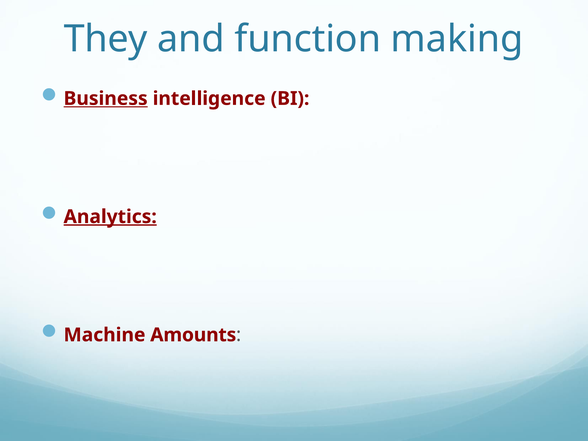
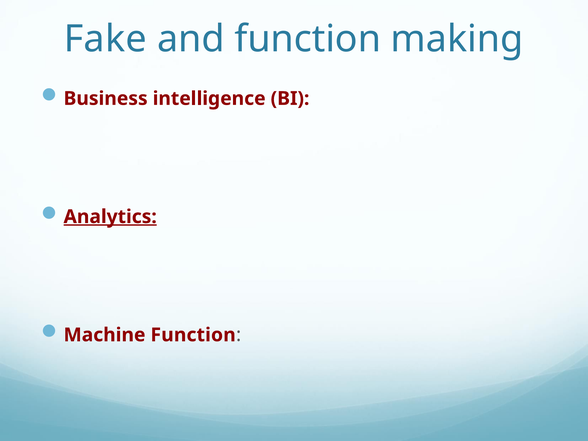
They: They -> Fake
Business underline: present -> none
Machine Amounts: Amounts -> Function
